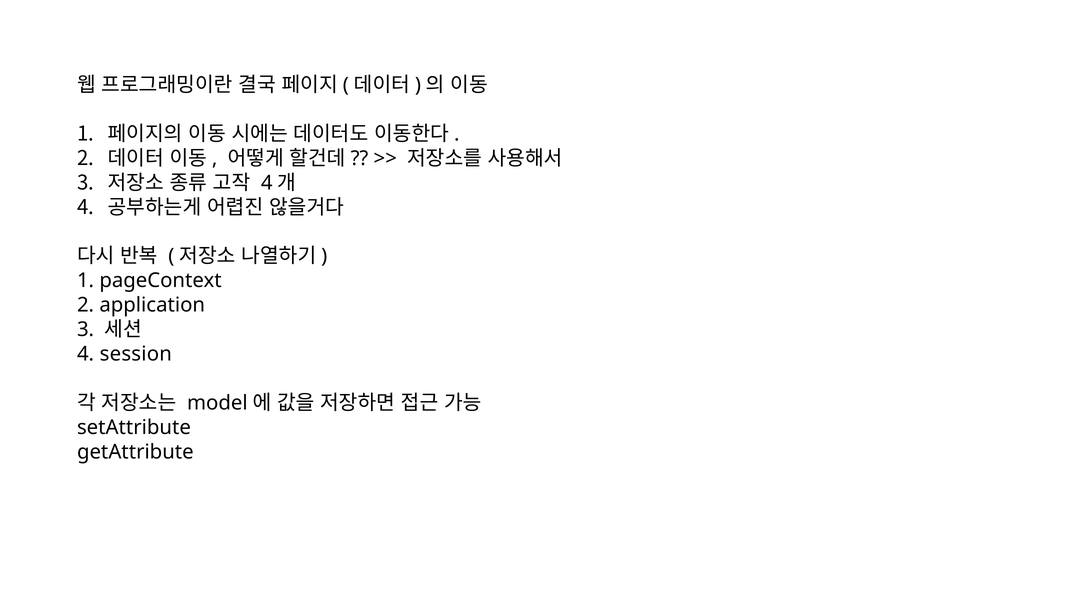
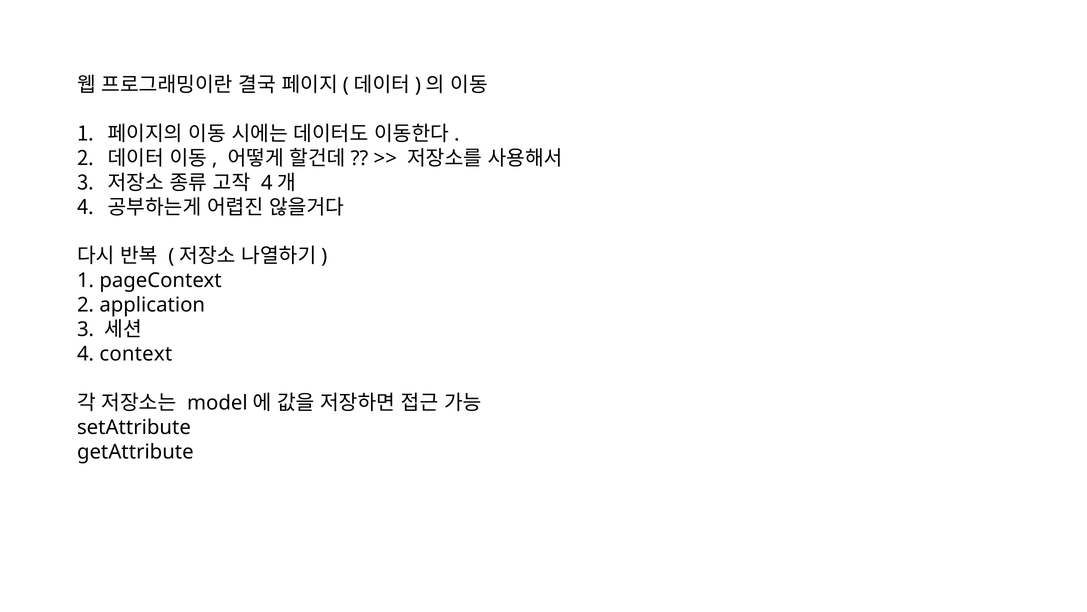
session: session -> context
